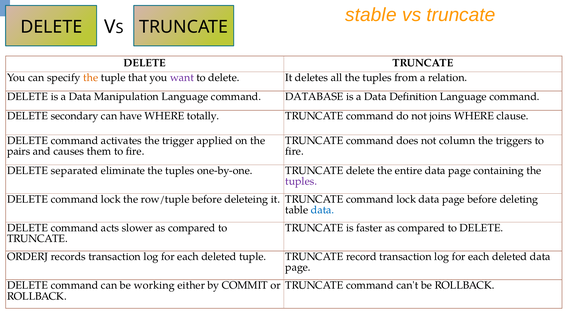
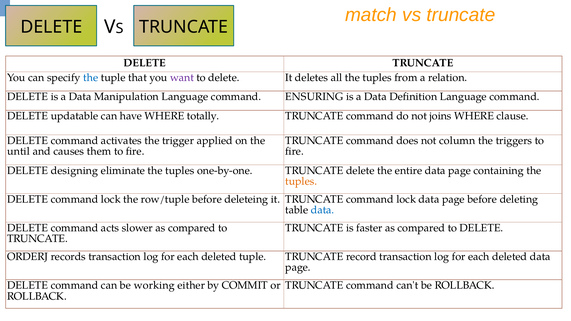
stable: stable -> match
the at (91, 78) colour: orange -> blue
DATABASE: DATABASE -> ENSURING
secondary: secondary -> updatable
pairs: pairs -> until
separated: separated -> designing
tuples at (301, 181) colour: purple -> orange
